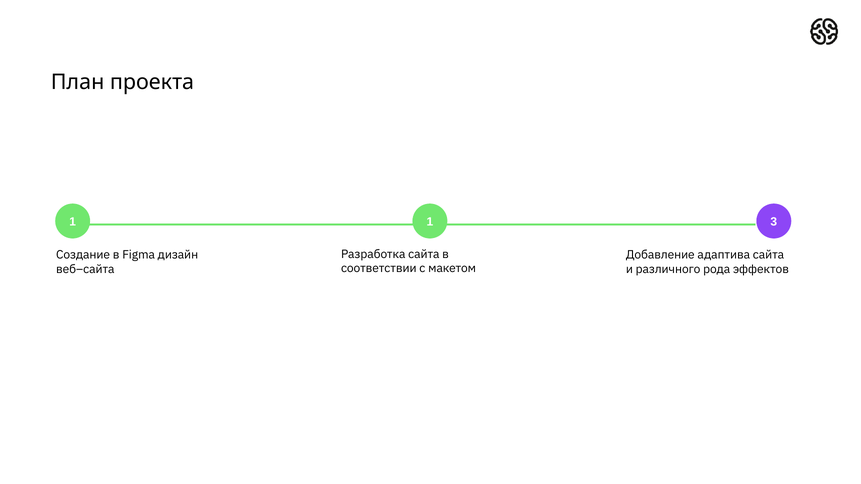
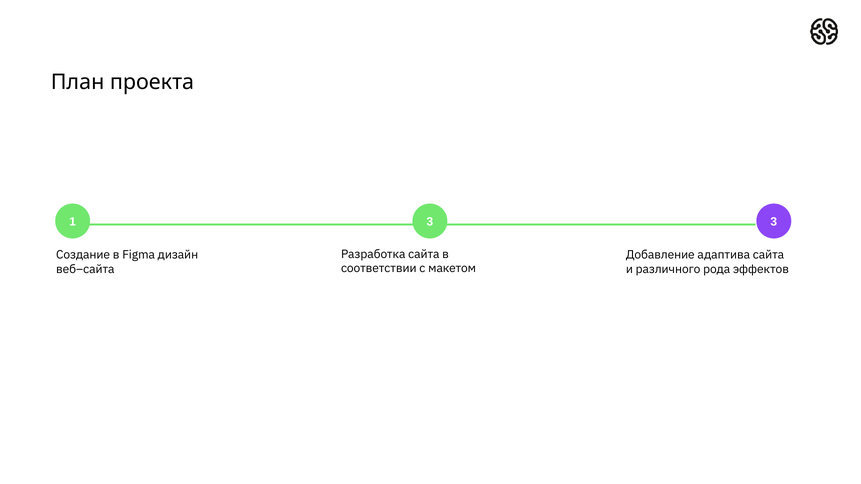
1 1: 1 -> 3
